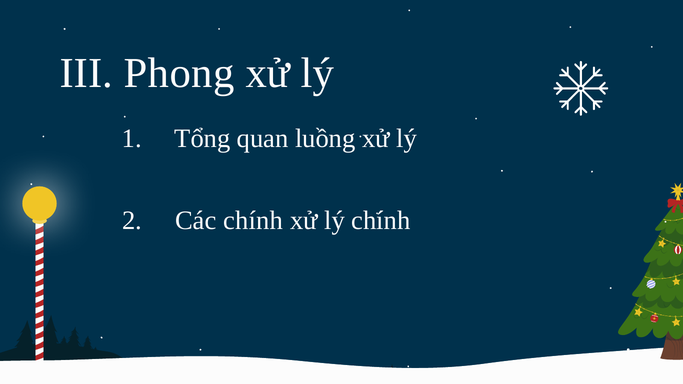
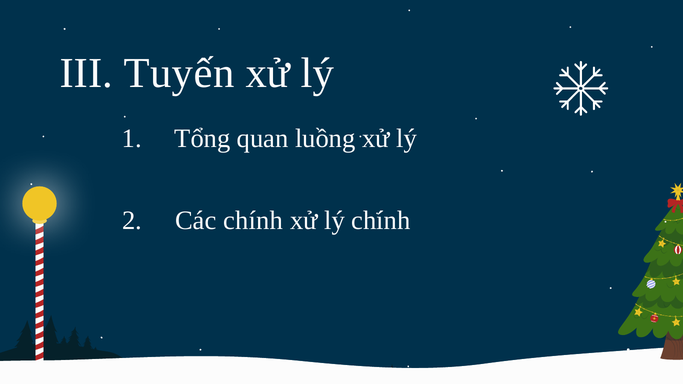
Phong: Phong -> Tuyến
